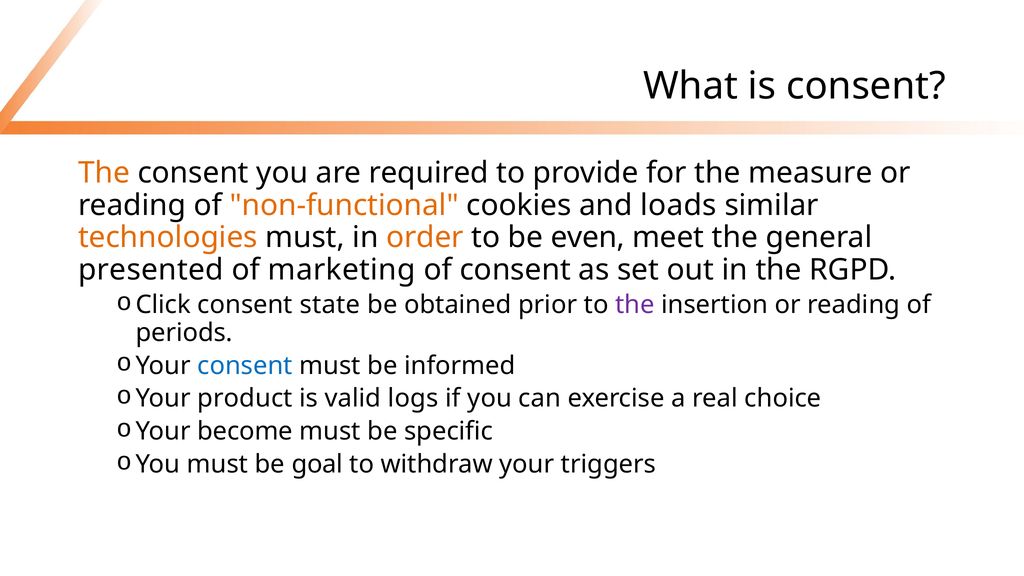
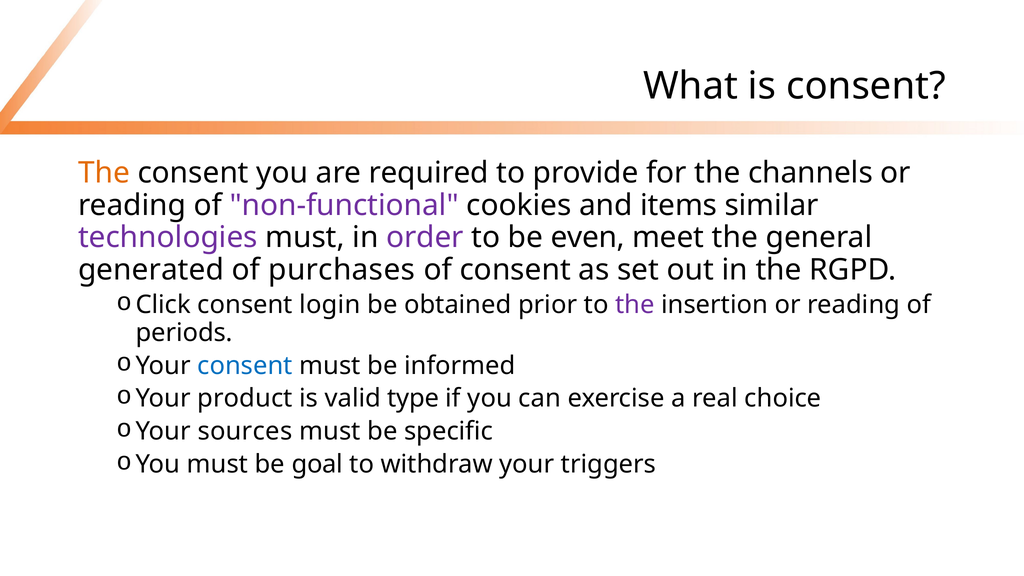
measure: measure -> channels
non-functional colour: orange -> purple
loads: loads -> items
technologies colour: orange -> purple
order colour: orange -> purple
presented: presented -> generated
marketing: marketing -> purchases
state: state -> login
logs: logs -> type
become: become -> sources
